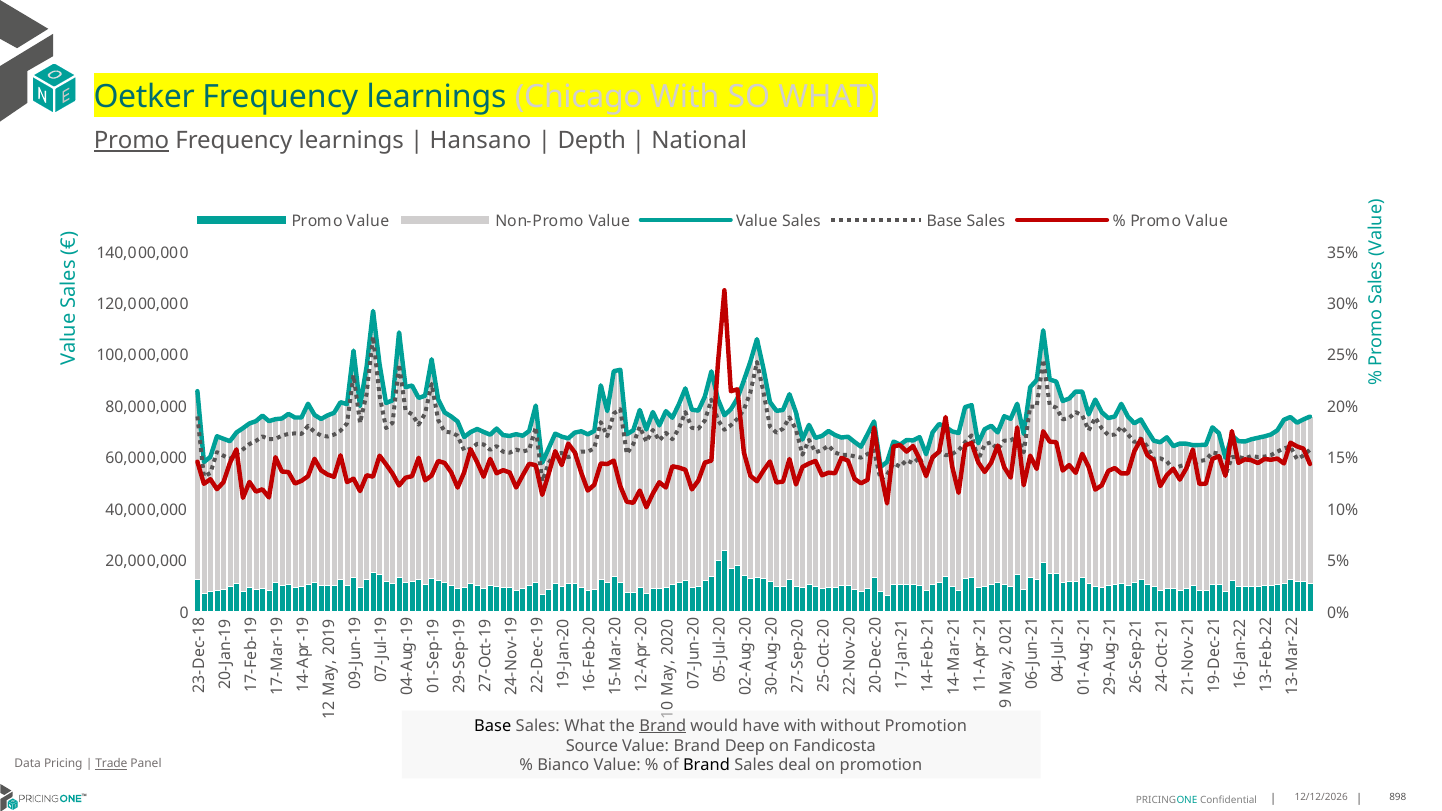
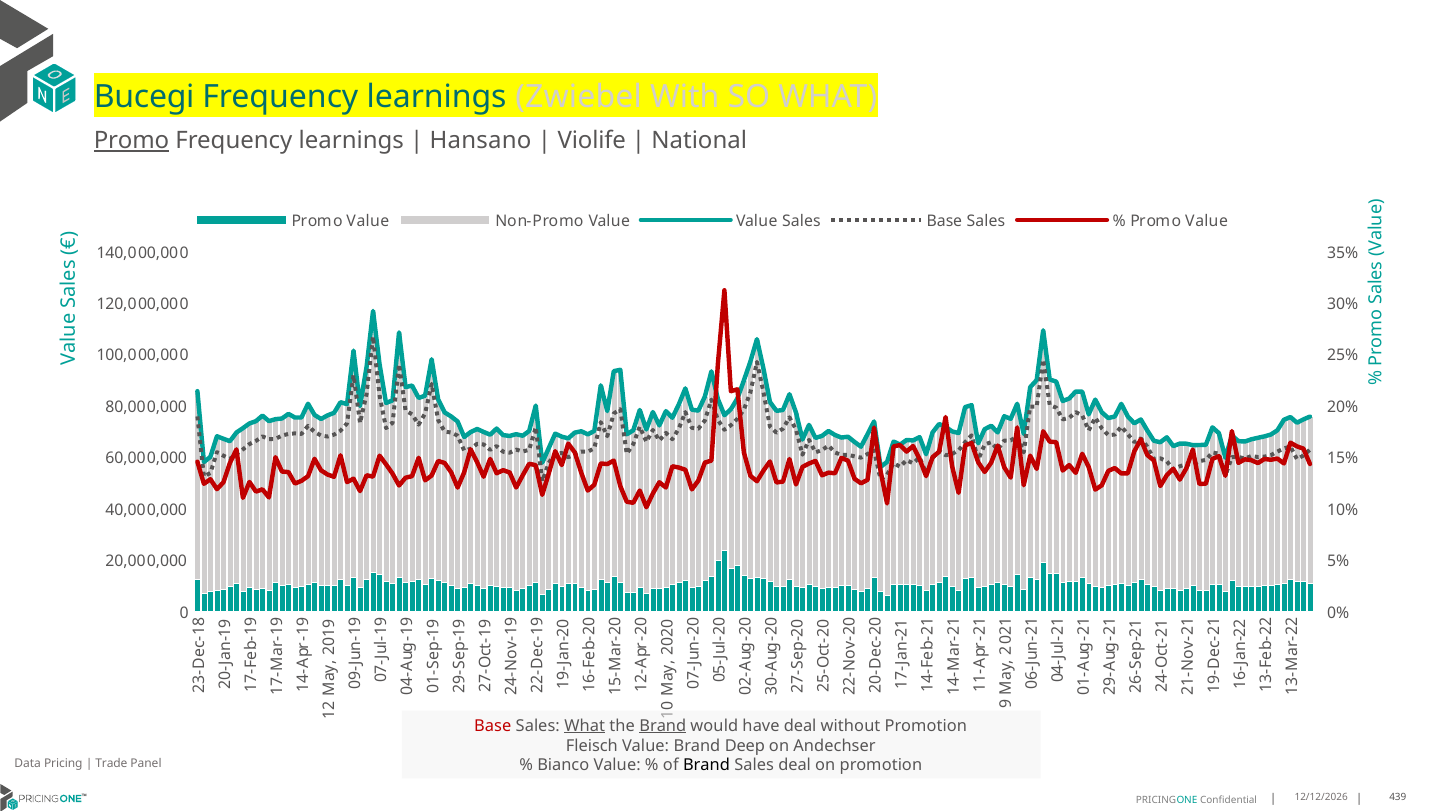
Oetker: Oetker -> Bucegi
Chicago: Chicago -> Zwiebel
Depth: Depth -> Violife
Base at (493, 726) colour: black -> red
What at (585, 726) underline: none -> present
have with: with -> deal
Source: Source -> Fleisch
Fandicosta: Fandicosta -> Andechser
Trade underline: present -> none
898: 898 -> 439
